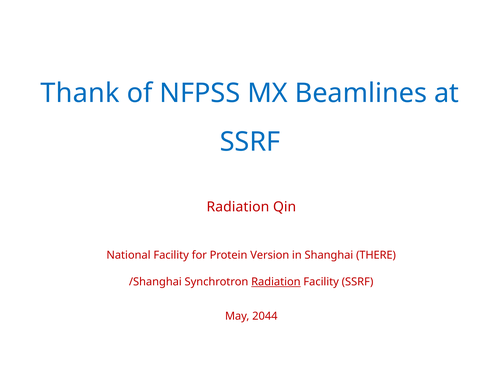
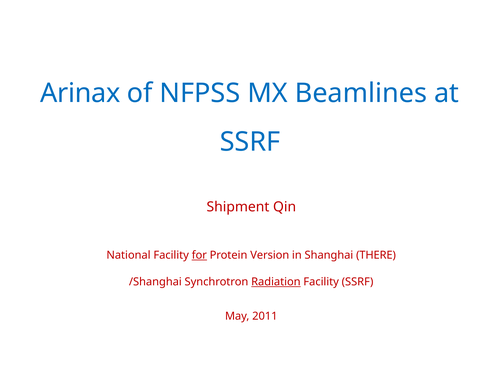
Thank: Thank -> Arinax
Radiation at (238, 207): Radiation -> Shipment
for underline: none -> present
2044: 2044 -> 2011
